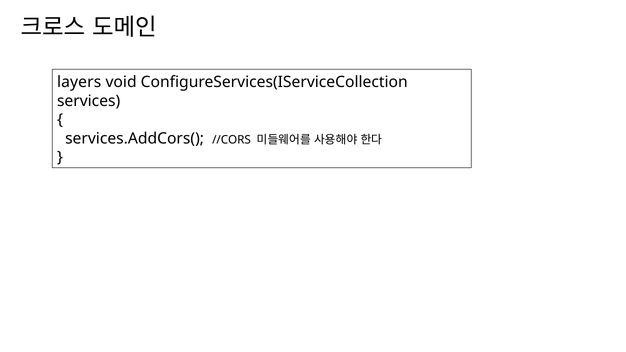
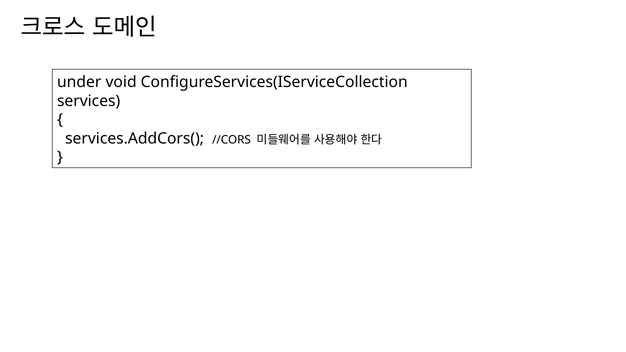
layers: layers -> under
